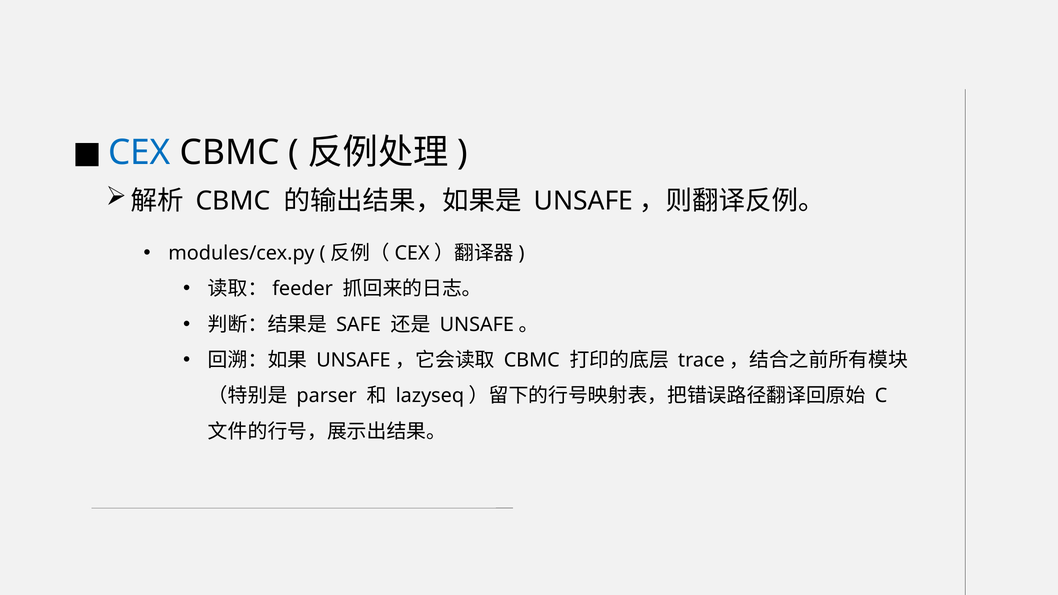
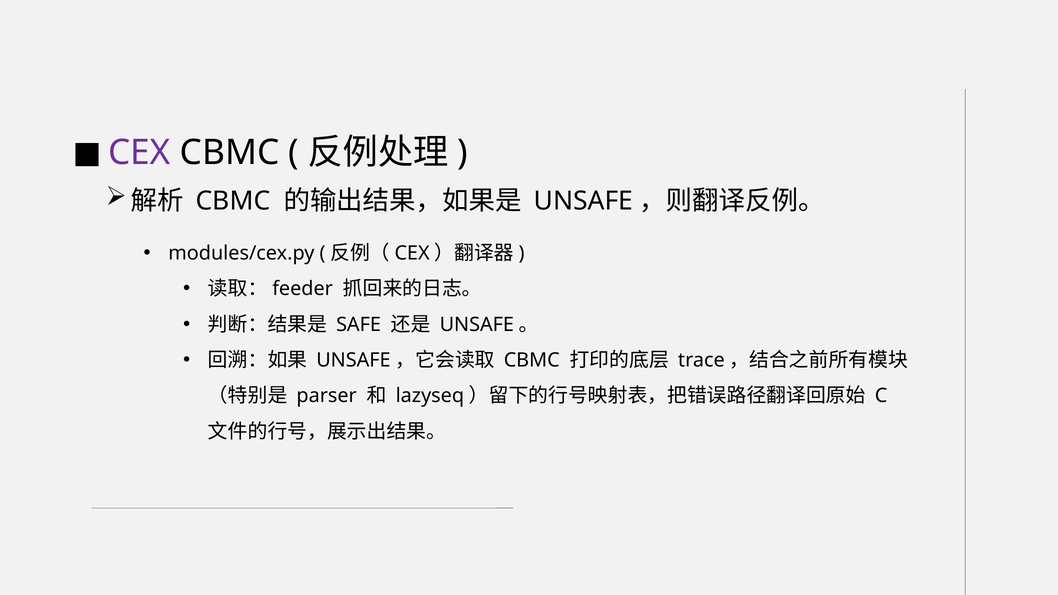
CEX colour: blue -> purple
